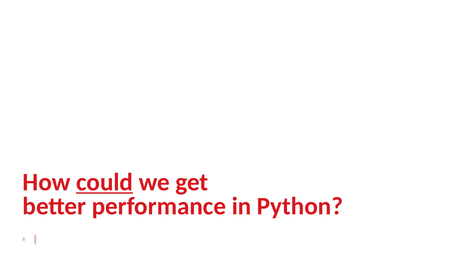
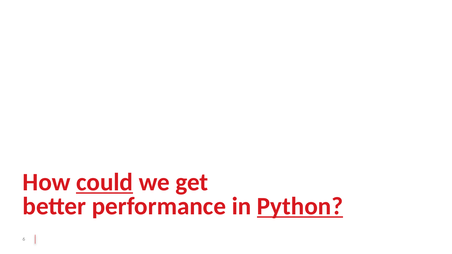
Python underline: none -> present
